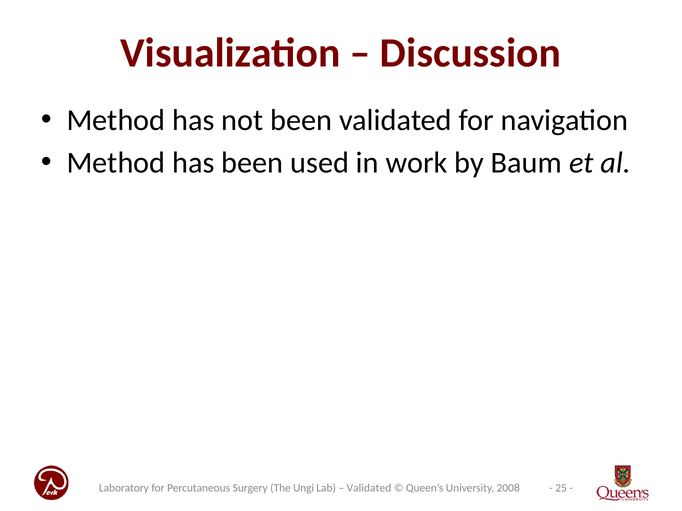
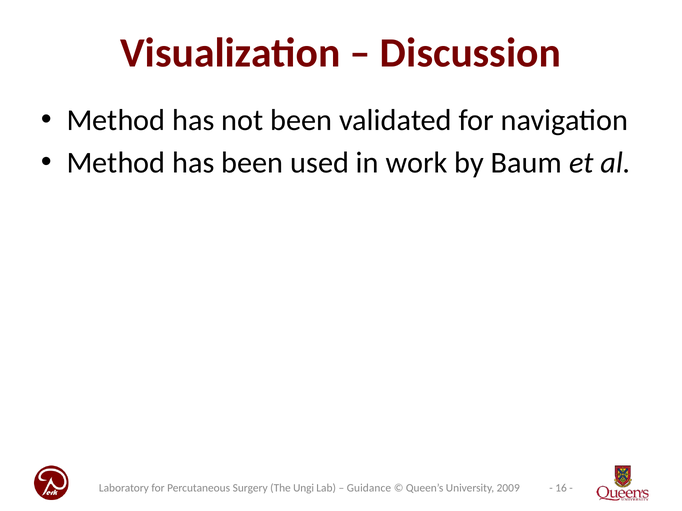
Validated at (369, 488): Validated -> Guidance
2008: 2008 -> 2009
25: 25 -> 16
